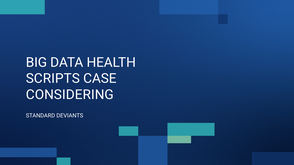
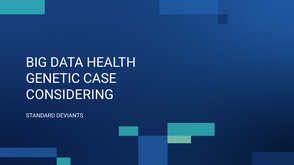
SCRIPTS: SCRIPTS -> GENETIC
